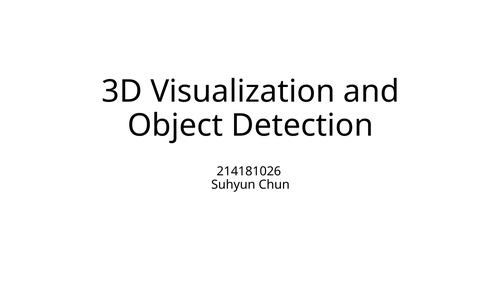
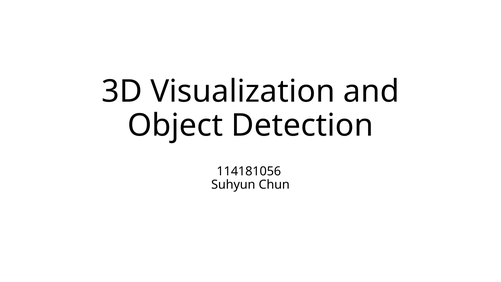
214181026: 214181026 -> 114181056
